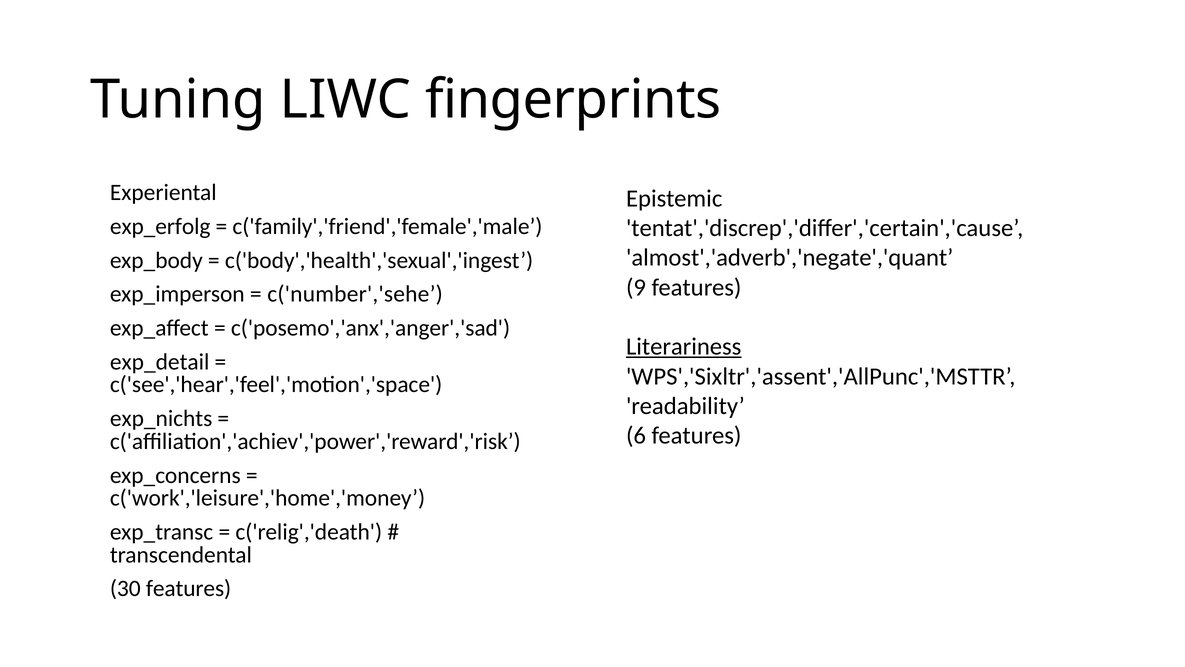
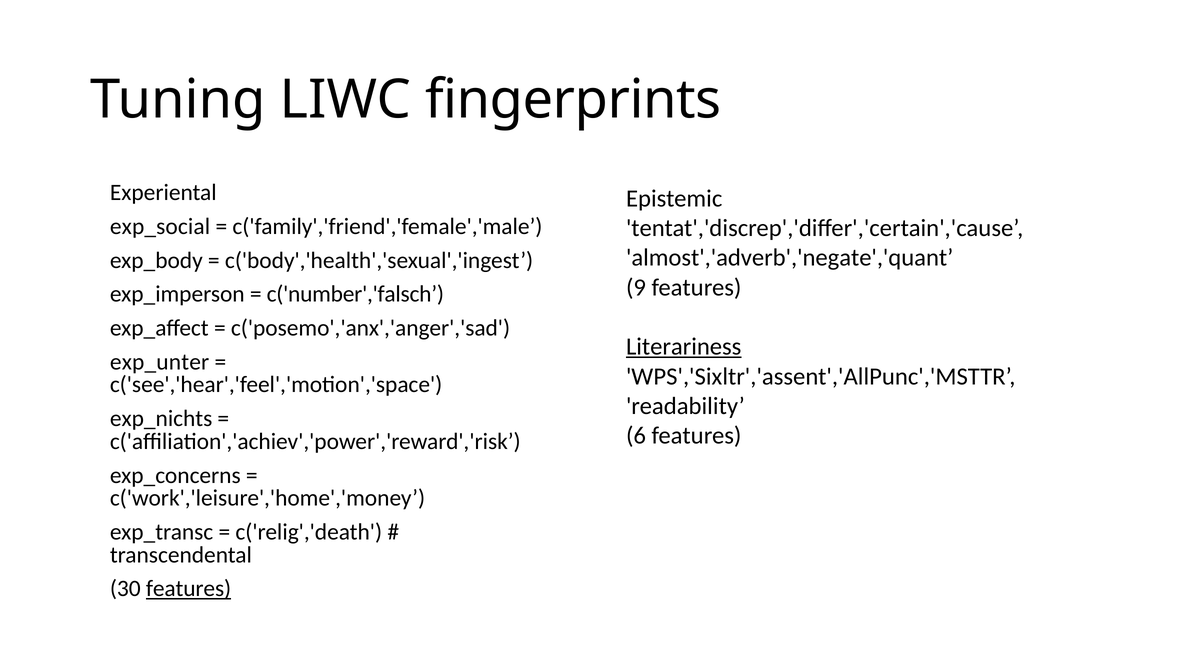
exp_erfolg: exp_erfolg -> exp_social
c('number','sehe: c('number','sehe -> c('number','falsch
exp_detail: exp_detail -> exp_unter
features at (189, 588) underline: none -> present
